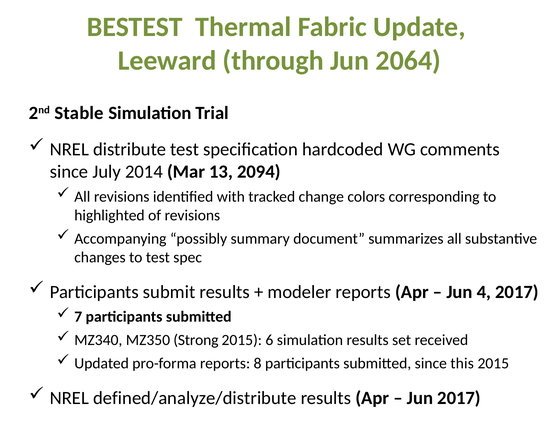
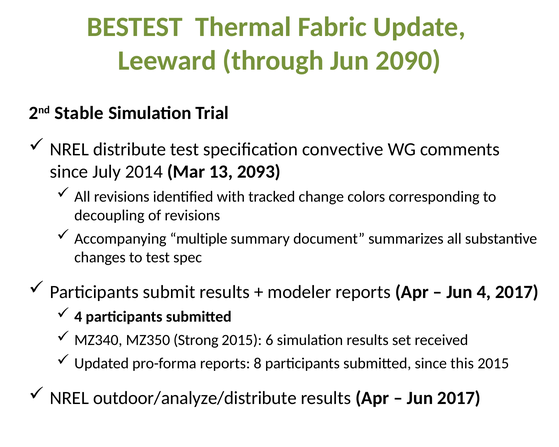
2064: 2064 -> 2090
hardcoded: hardcoded -> convective
2094: 2094 -> 2093
highlighted: highlighted -> decoupling
possibly: possibly -> multiple
7 at (78, 317): 7 -> 4
defined/analyze/distribute: defined/analyze/distribute -> outdoor/analyze/distribute
